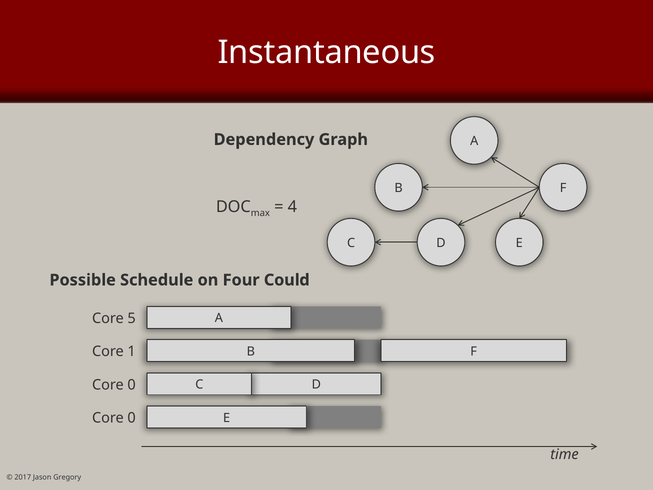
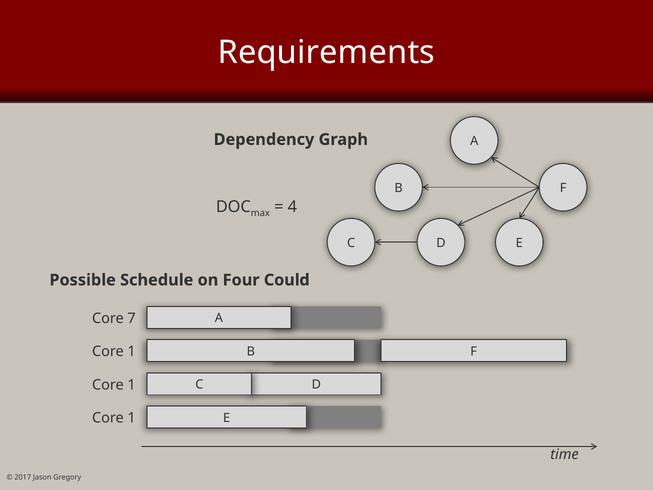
Instantaneous: Instantaneous -> Requirements
5: 5 -> 7
0 at (132, 385): 0 -> 1
0 at (132, 418): 0 -> 1
